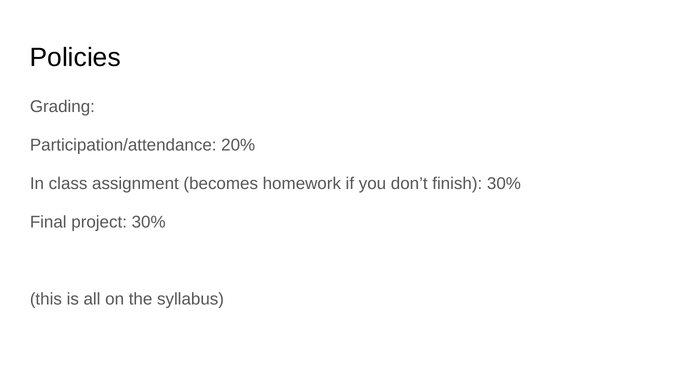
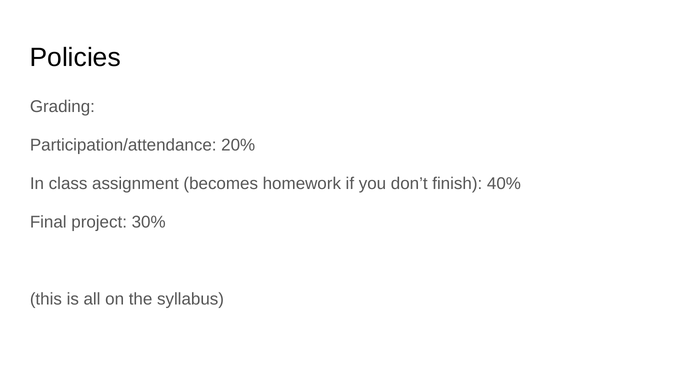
finish 30%: 30% -> 40%
